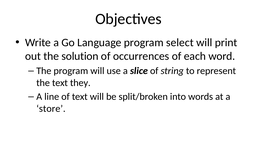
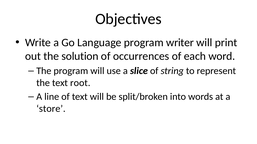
select: select -> writer
they: they -> root
